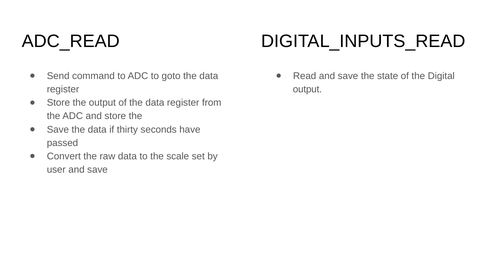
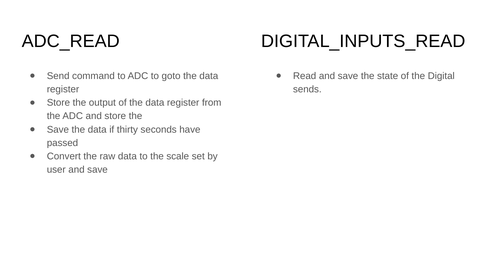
output at (307, 89): output -> sends
